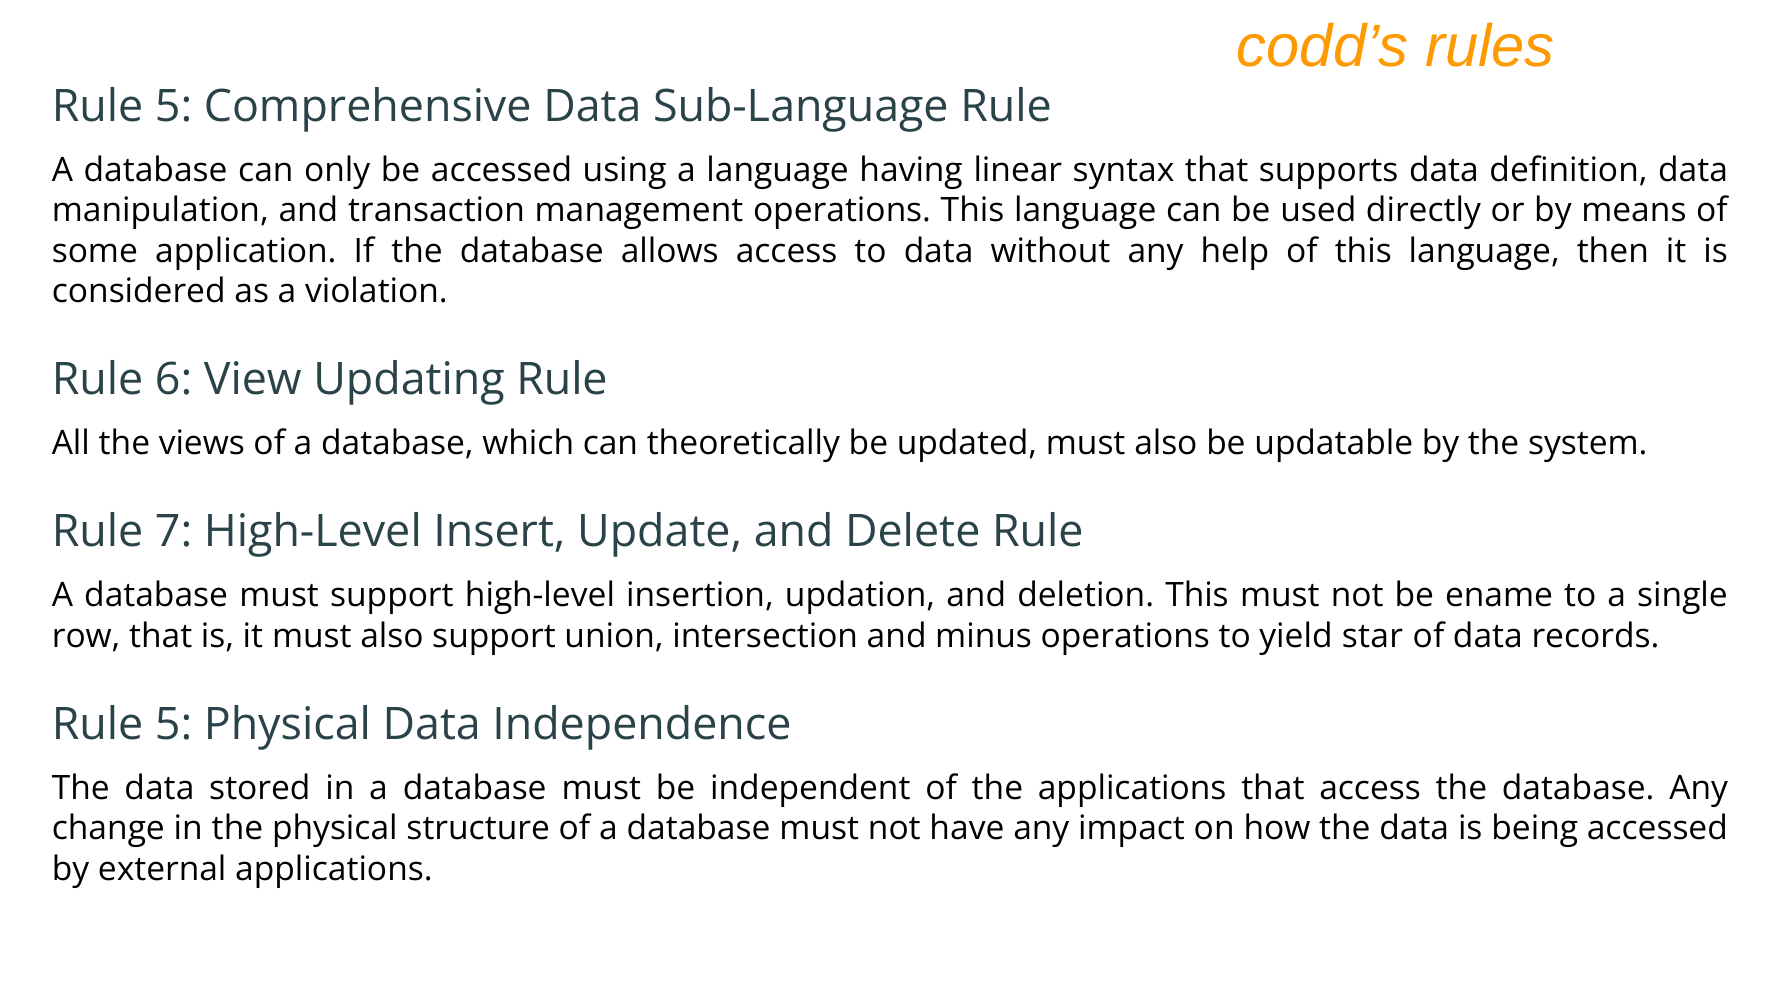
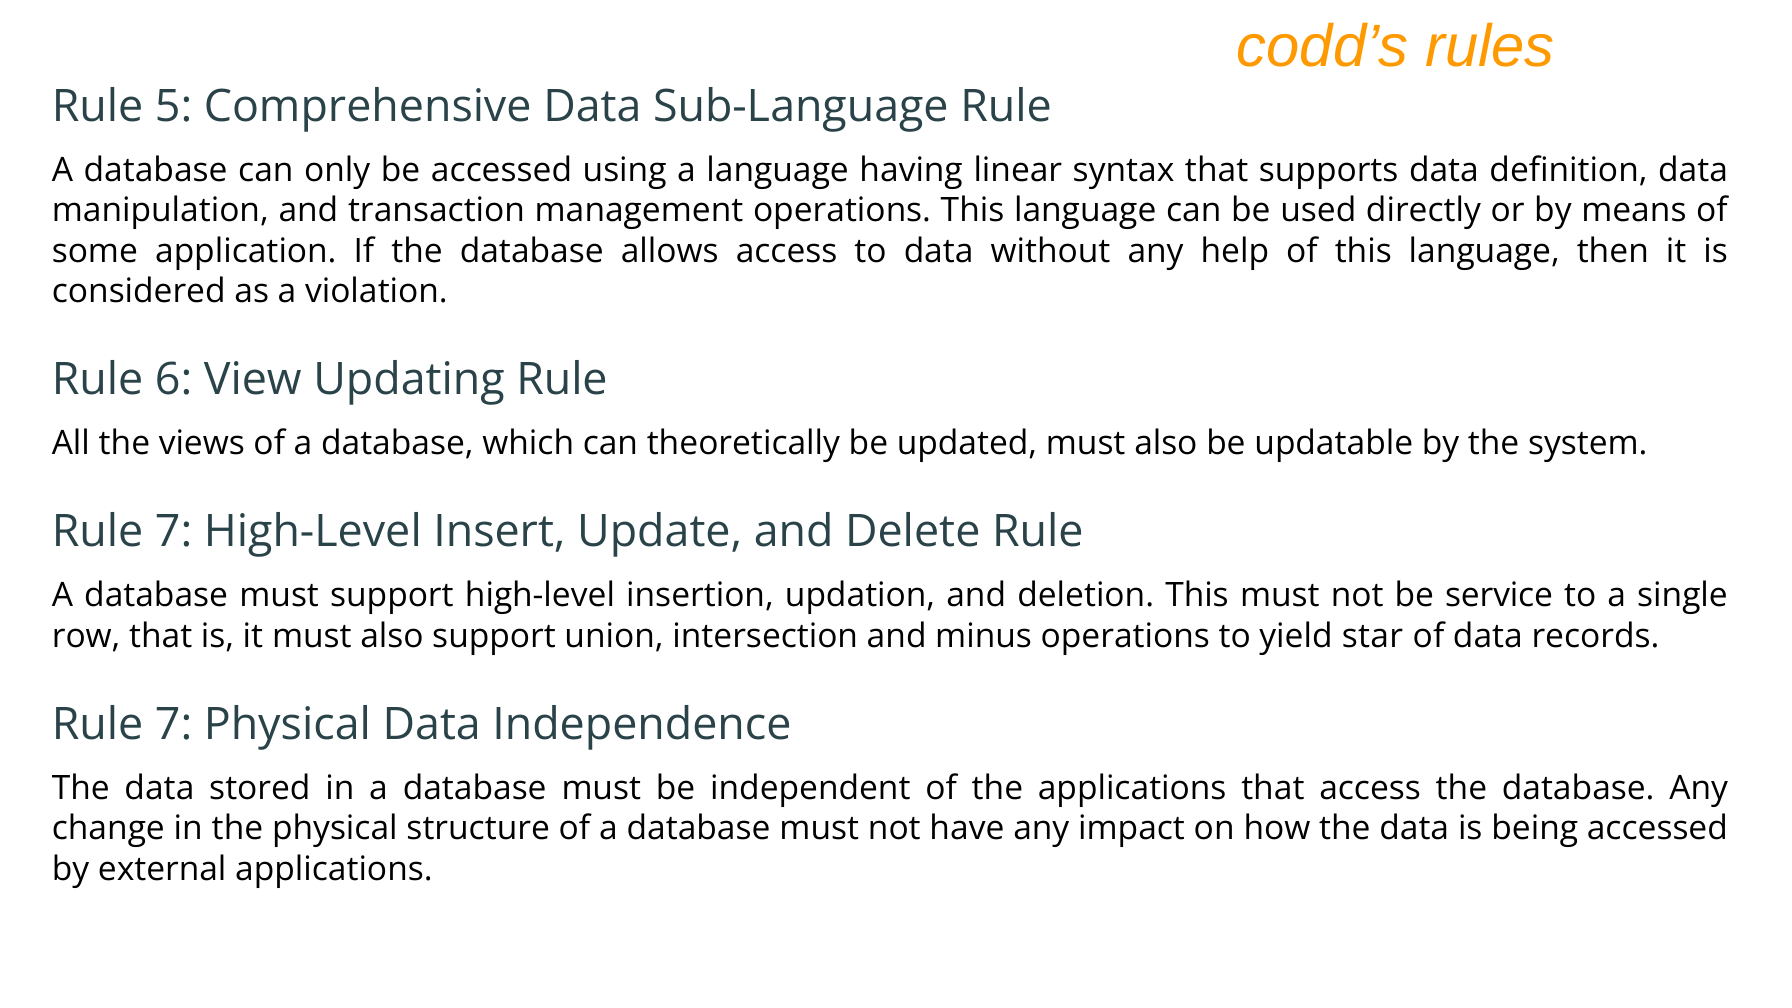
ename: ename -> service
5 at (174, 724): 5 -> 7
